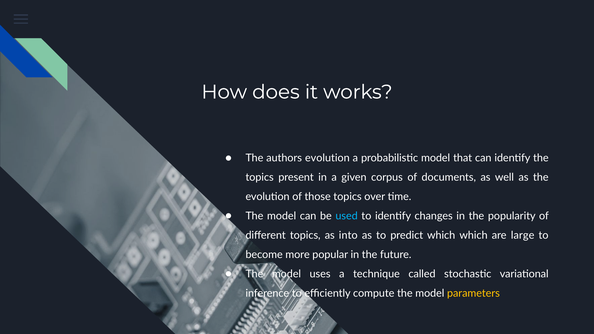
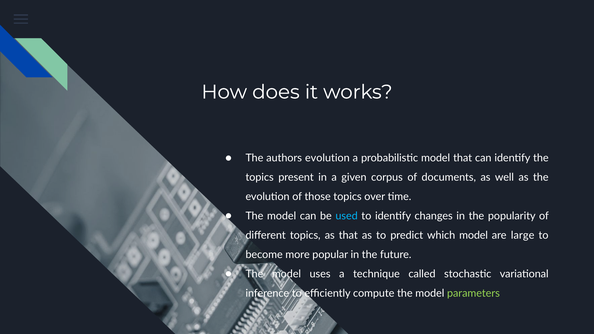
as into: into -> that
which which: which -> model
parameters colour: yellow -> light green
